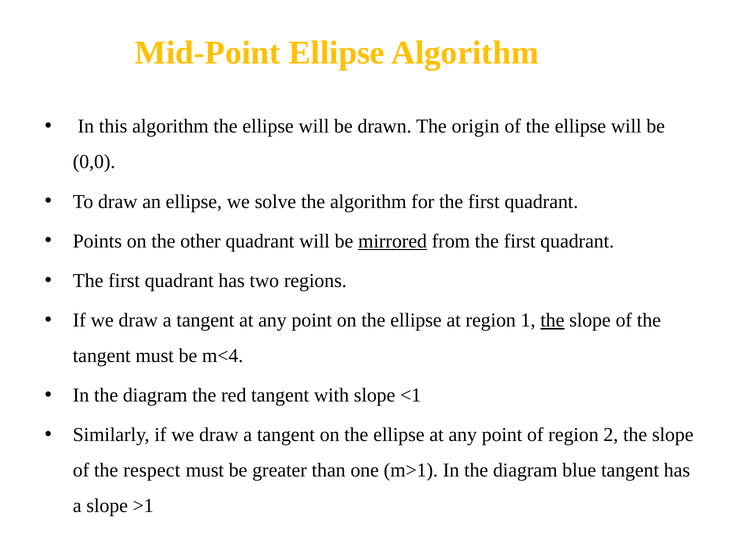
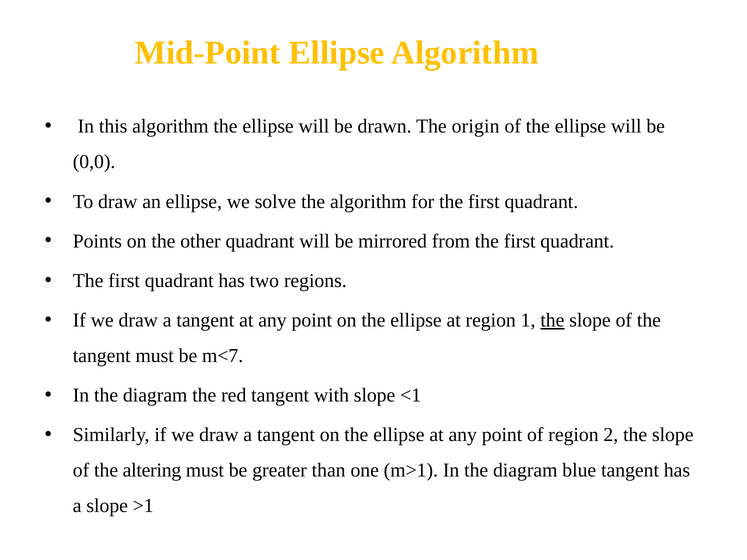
mirrored underline: present -> none
m<4: m<4 -> m<7
respect: respect -> altering
